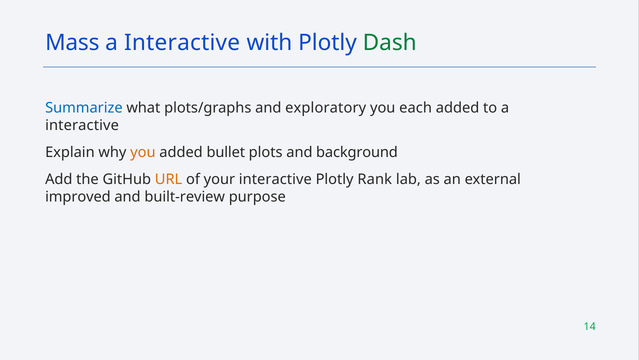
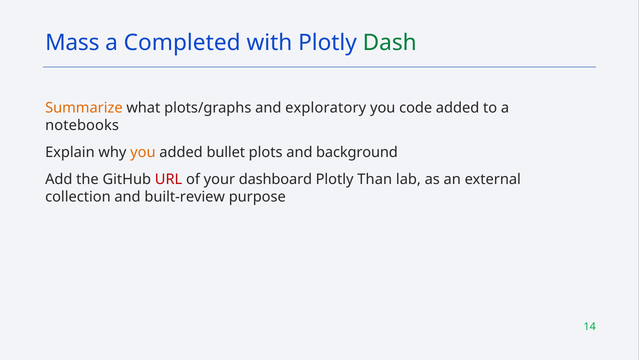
Interactive at (182, 43): Interactive -> Completed
Summarize colour: blue -> orange
each: each -> code
interactive at (82, 125): interactive -> notebooks
URL colour: orange -> red
your interactive: interactive -> dashboard
Rank: Rank -> Than
improved: improved -> collection
